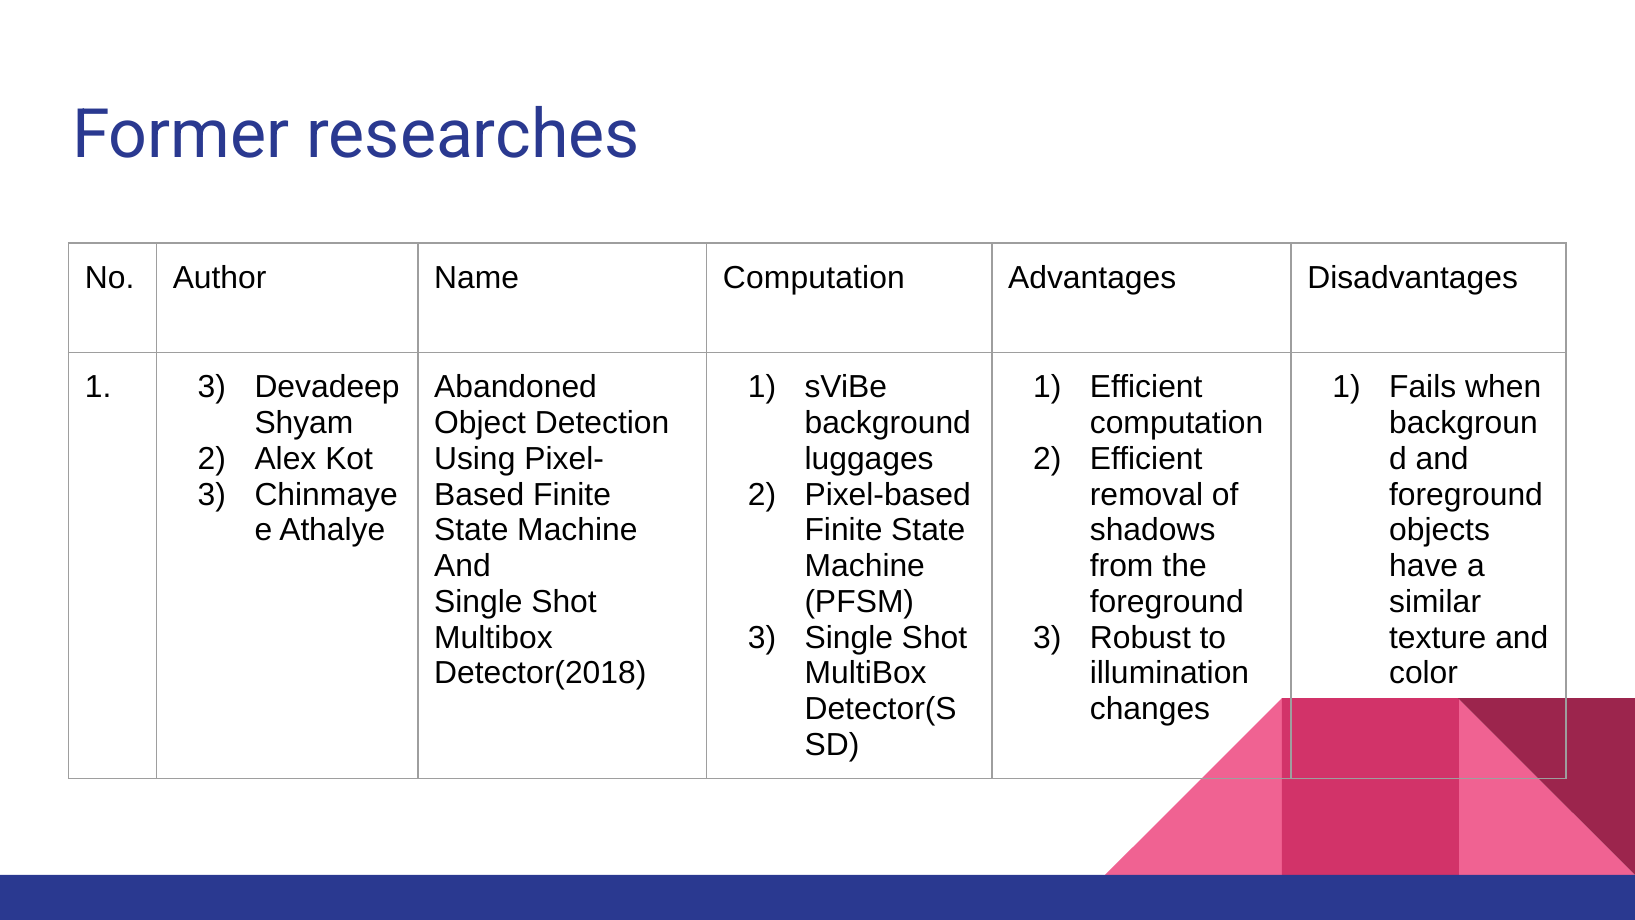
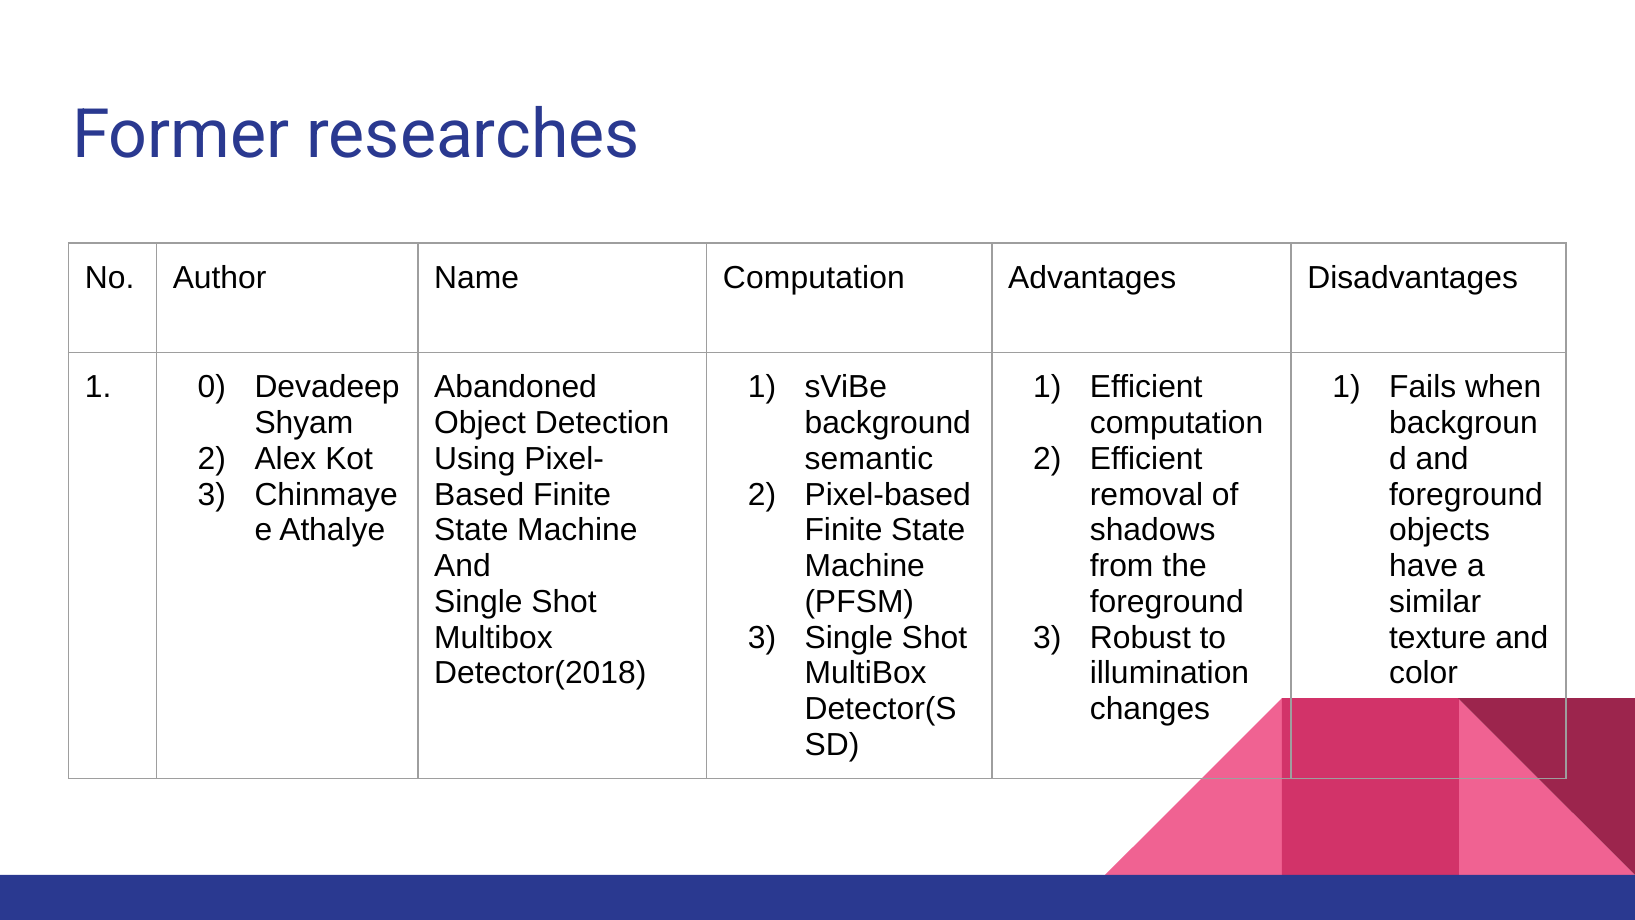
1 3: 3 -> 0
luggages: luggages -> semantic
